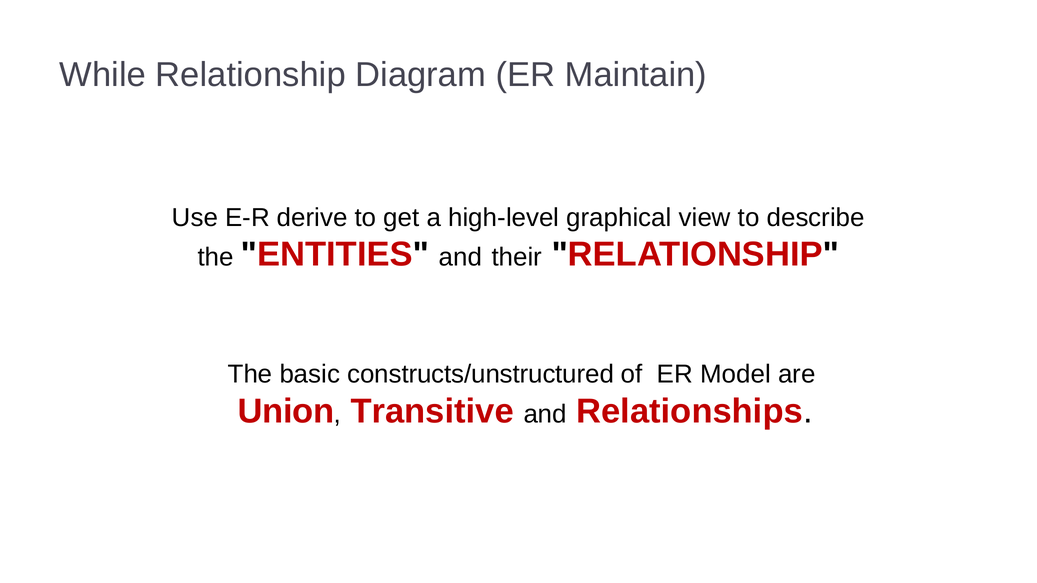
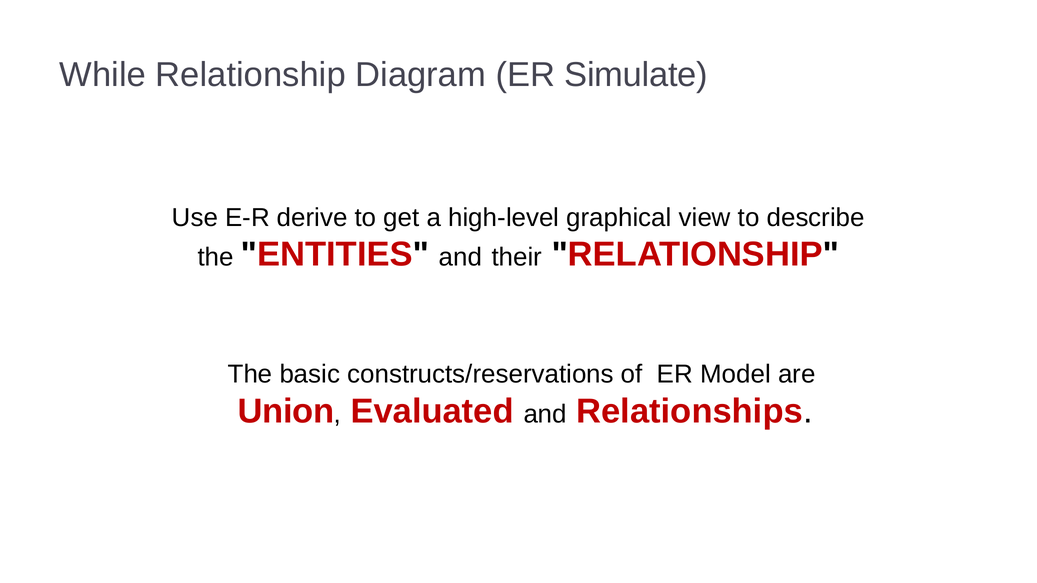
Maintain: Maintain -> Simulate
constructs/unstructured: constructs/unstructured -> constructs/reservations
Transitive: Transitive -> Evaluated
